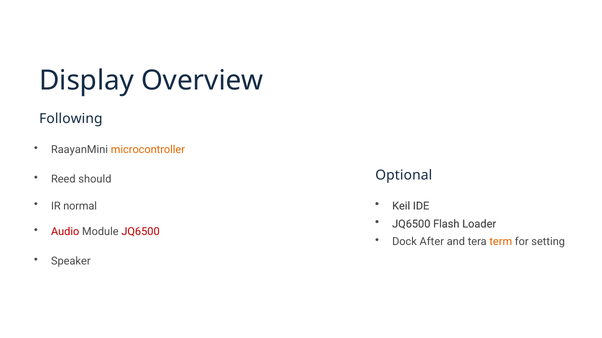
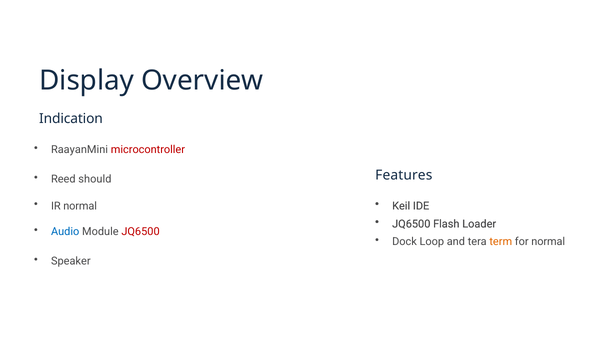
Following: Following -> Indication
microcontroller colour: orange -> red
Optional: Optional -> Features
Audio colour: red -> blue
After: After -> Loop
for setting: setting -> normal
